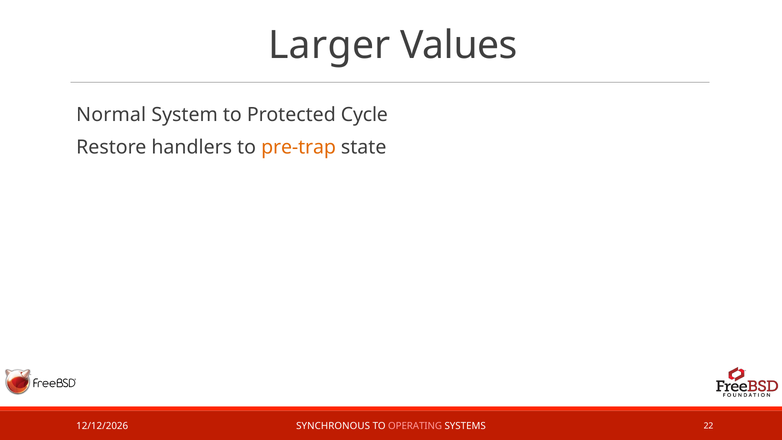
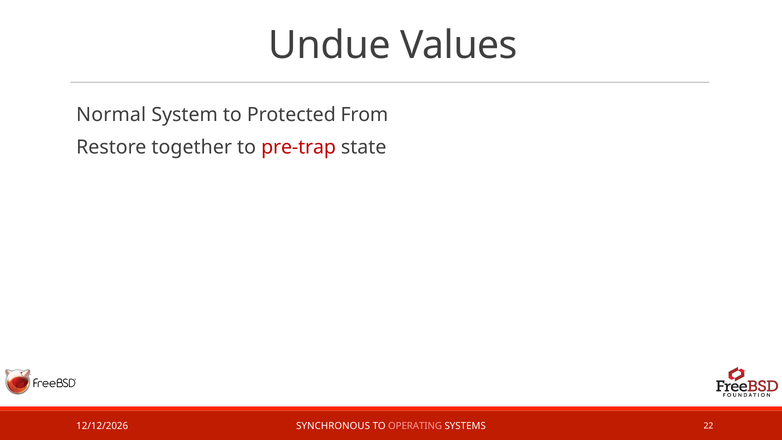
Larger: Larger -> Undue
Cycle: Cycle -> From
handlers: handlers -> together
pre-trap colour: orange -> red
